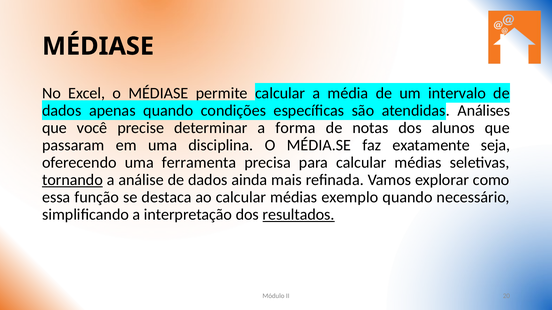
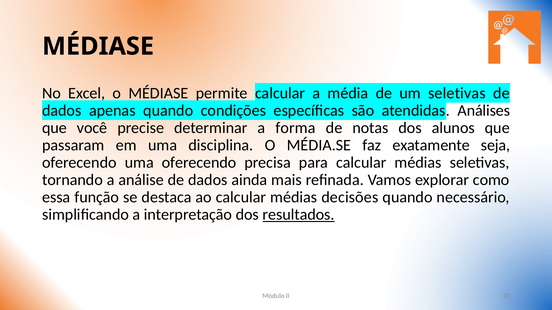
intervalo at (457, 93): intervalo -> seletivas
uma ferramenta: ferramenta -> oferecendo
tornando underline: present -> none
exemplo: exemplo -> decisões
